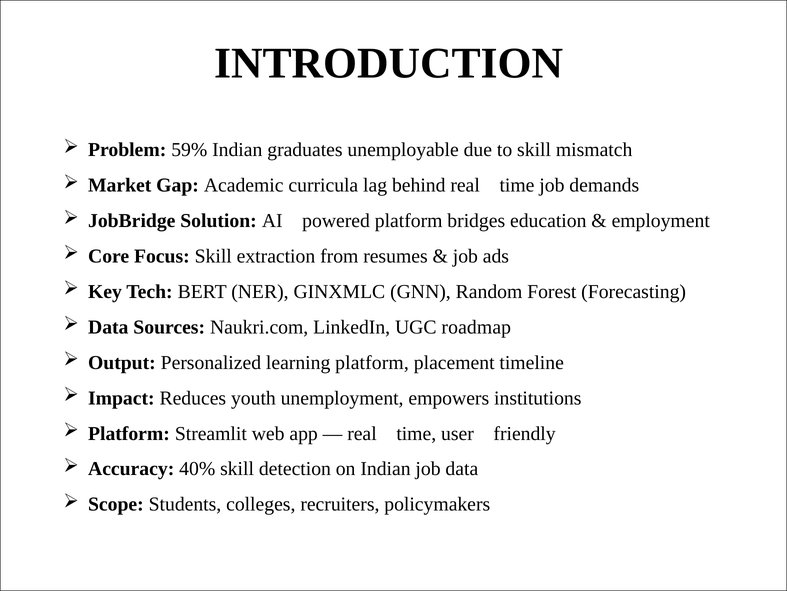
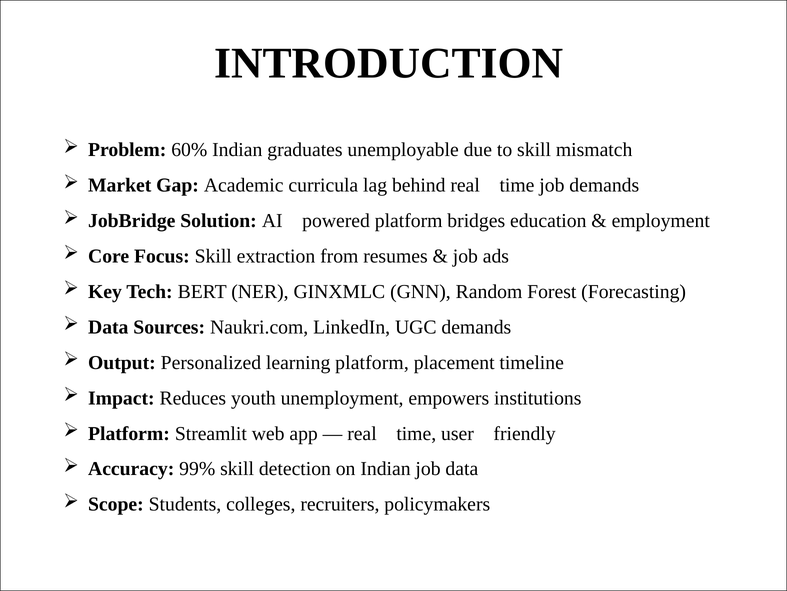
59%: 59% -> 60%
UGC roadmap: roadmap -> demands
40%: 40% -> 99%
